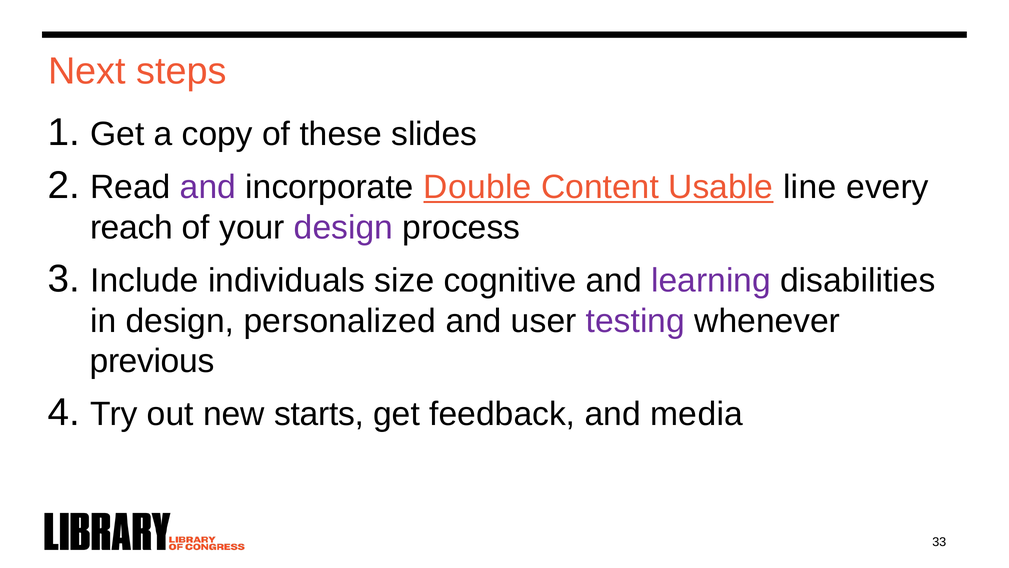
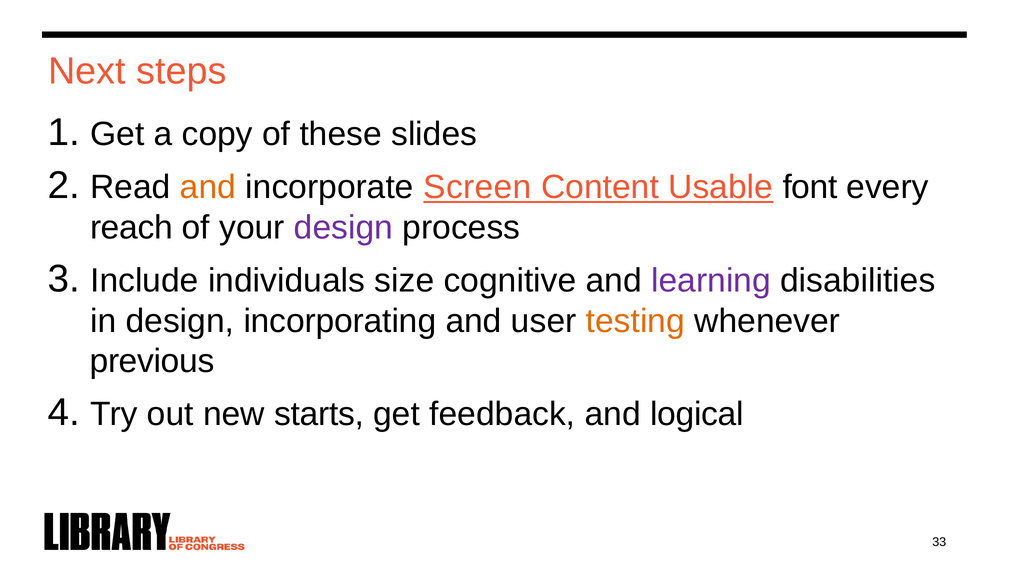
and at (208, 187) colour: purple -> orange
Double: Double -> Screen
line: line -> font
personalized: personalized -> incorporating
testing colour: purple -> orange
media: media -> logical
